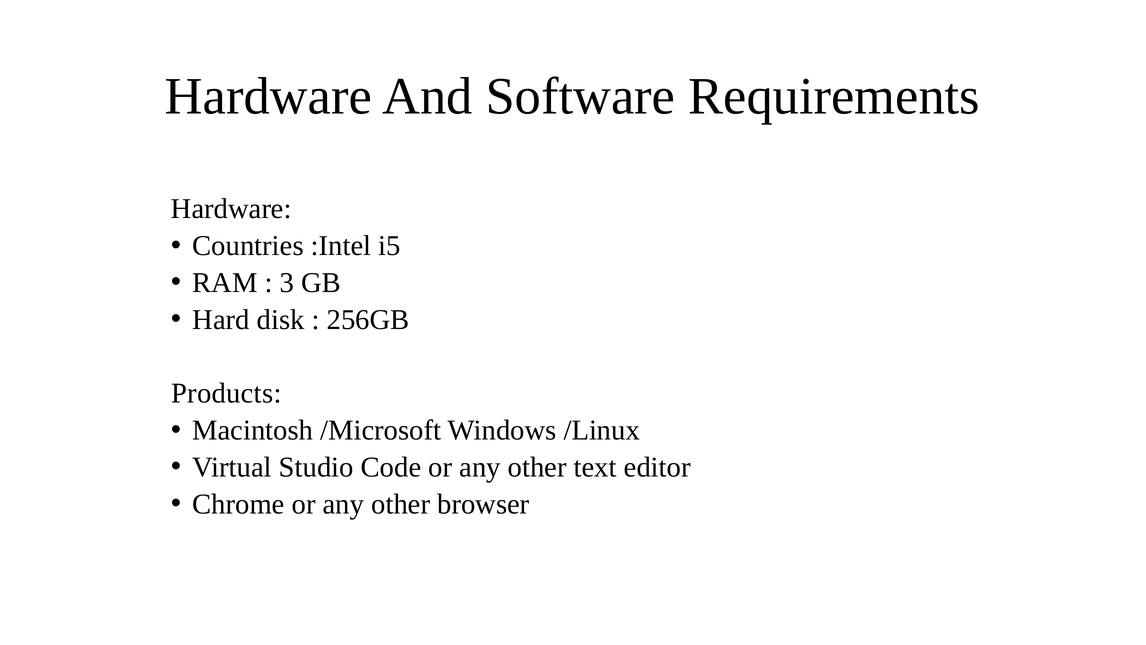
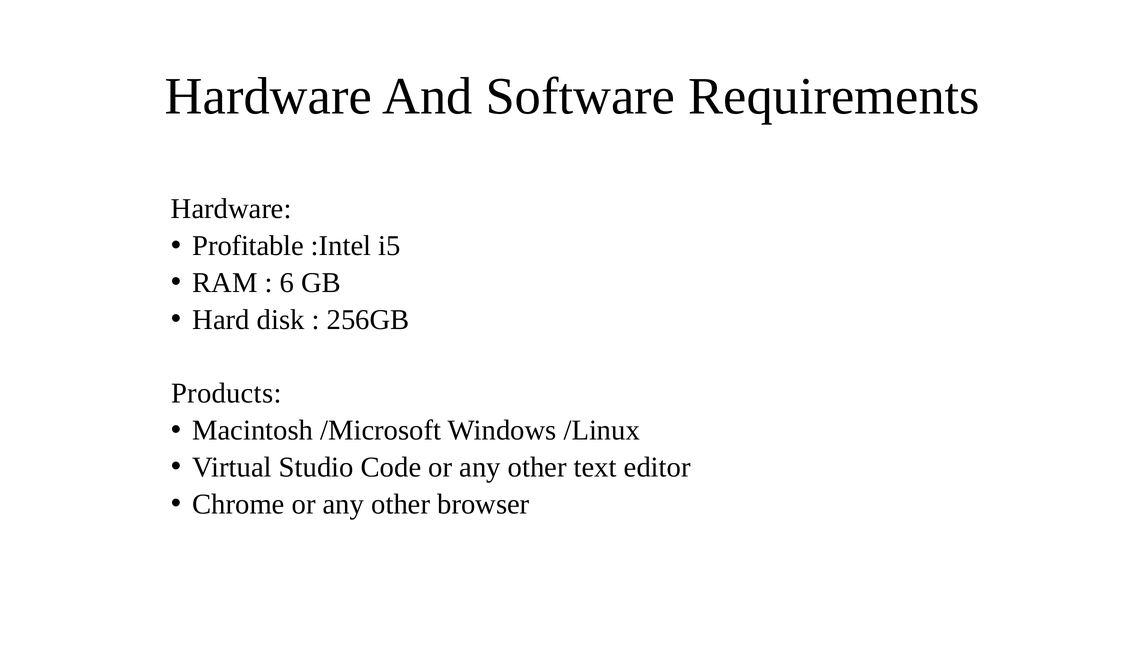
Countries: Countries -> Profitable
3: 3 -> 6
